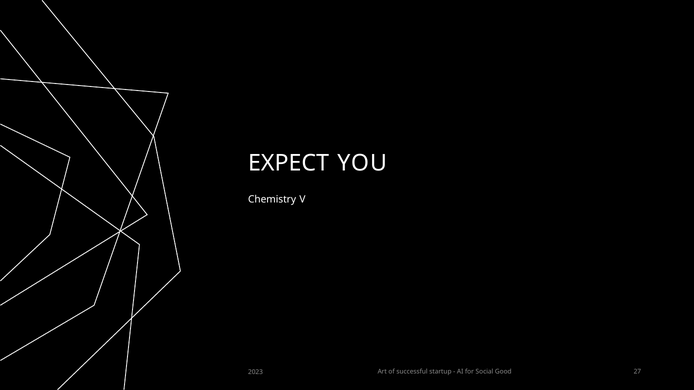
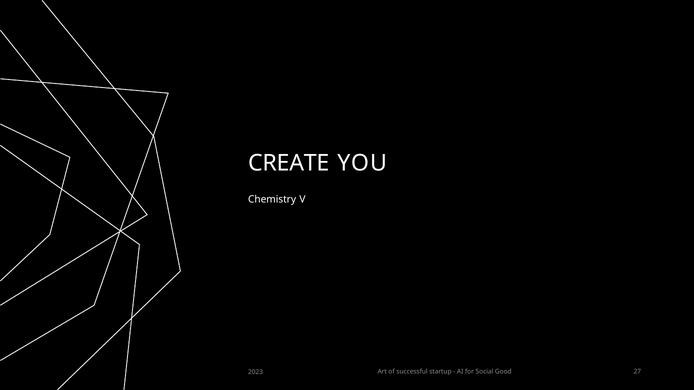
EXPECT: EXPECT -> CREATE
